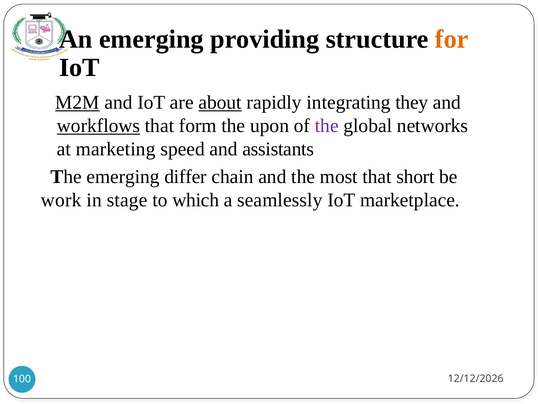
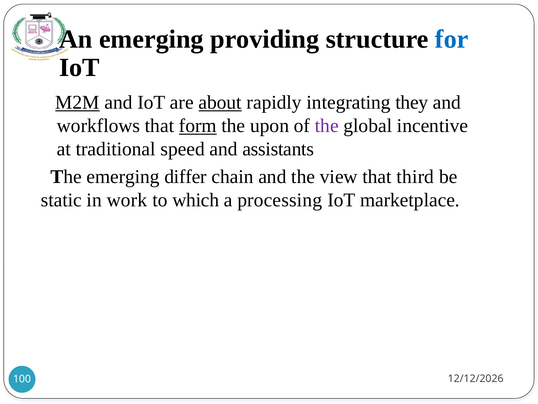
for colour: orange -> blue
workflows underline: present -> none
form underline: none -> present
networks: networks -> incentive
marketing: marketing -> traditional
most: most -> view
short: short -> third
work: work -> static
stage: stage -> work
seamlessly: seamlessly -> processing
